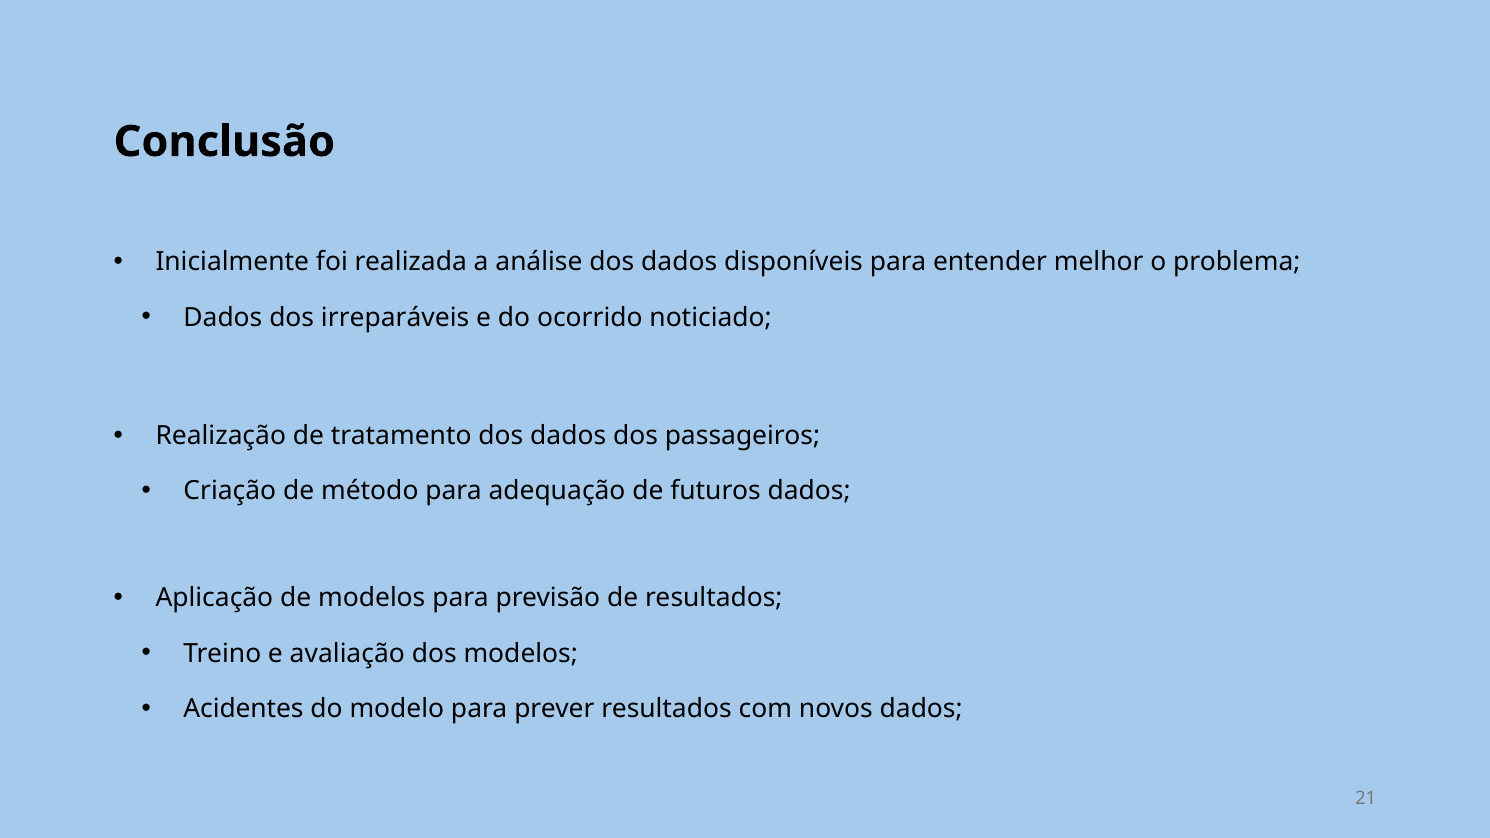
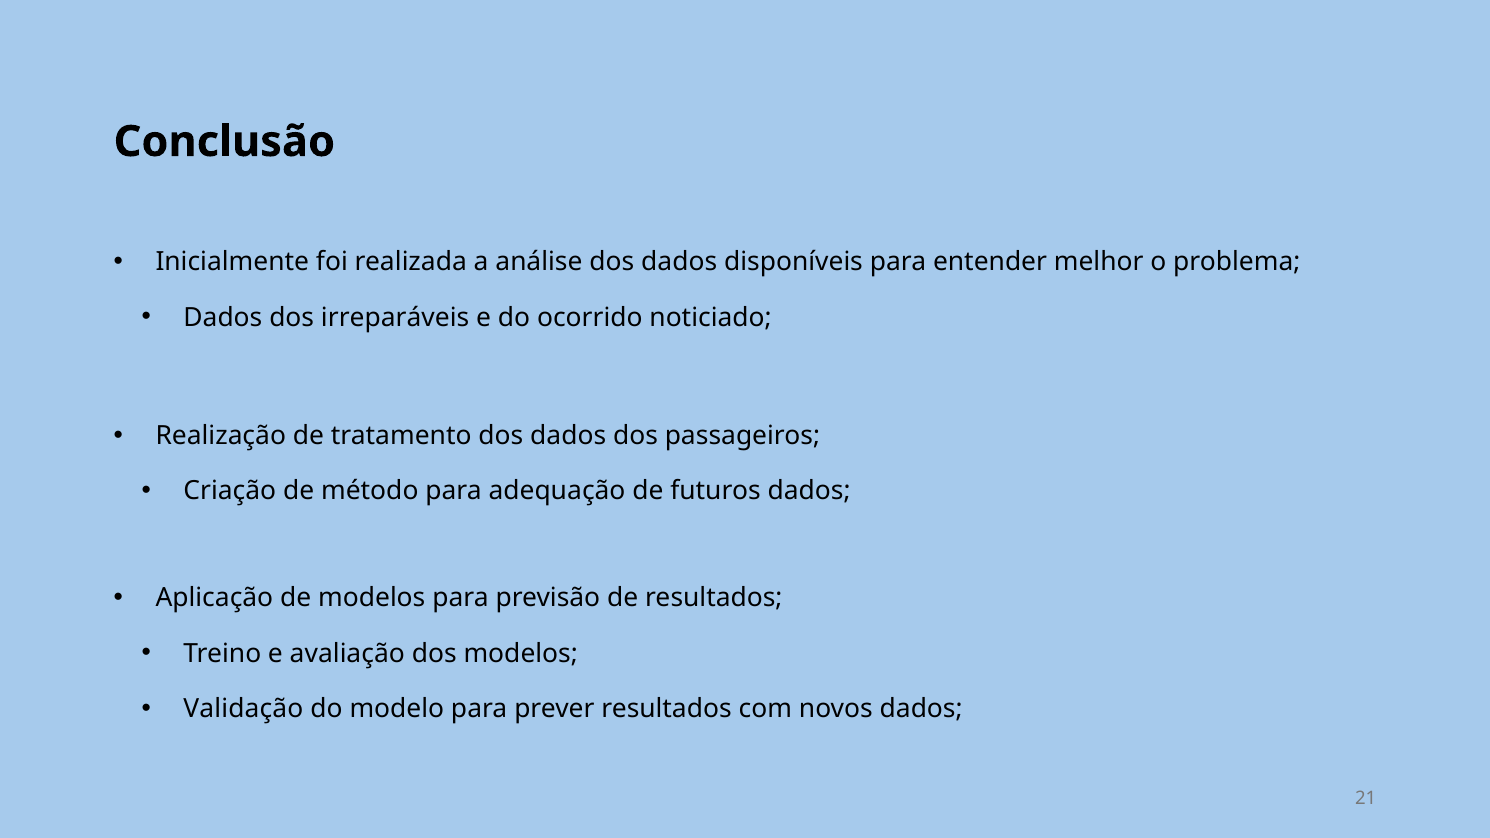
Acidentes: Acidentes -> Validação
